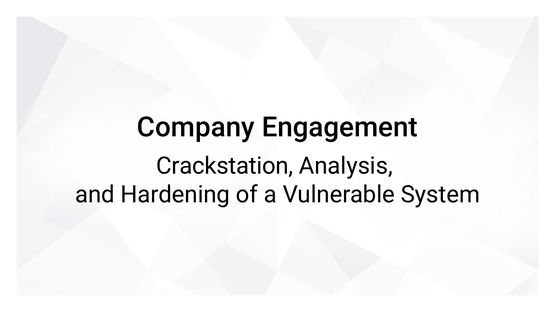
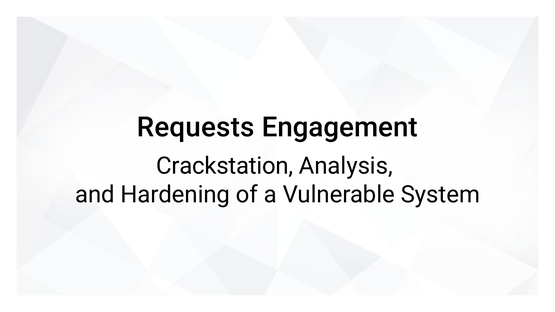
Company: Company -> Requests
